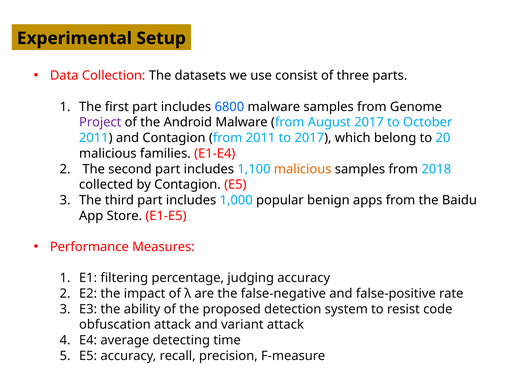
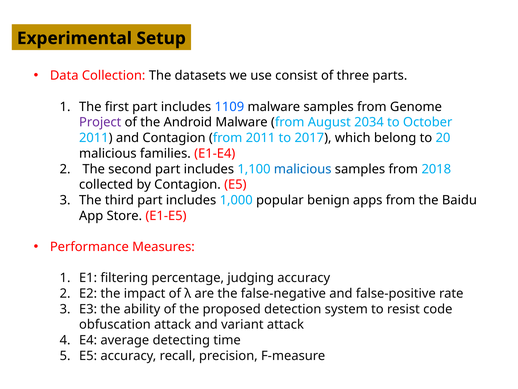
6800: 6800 -> 1109
August 2017: 2017 -> 2034
malicious at (303, 169) colour: orange -> blue
